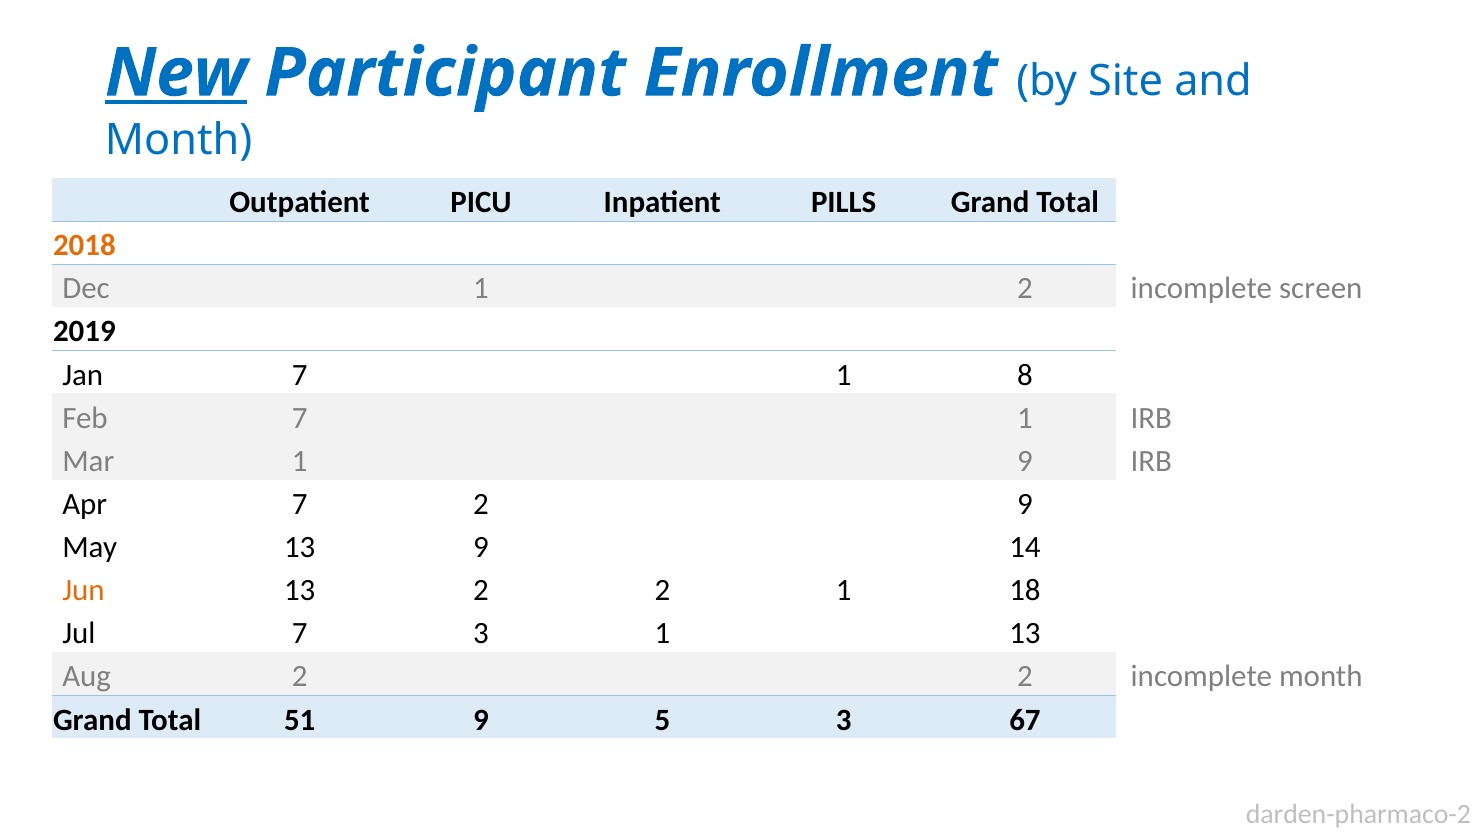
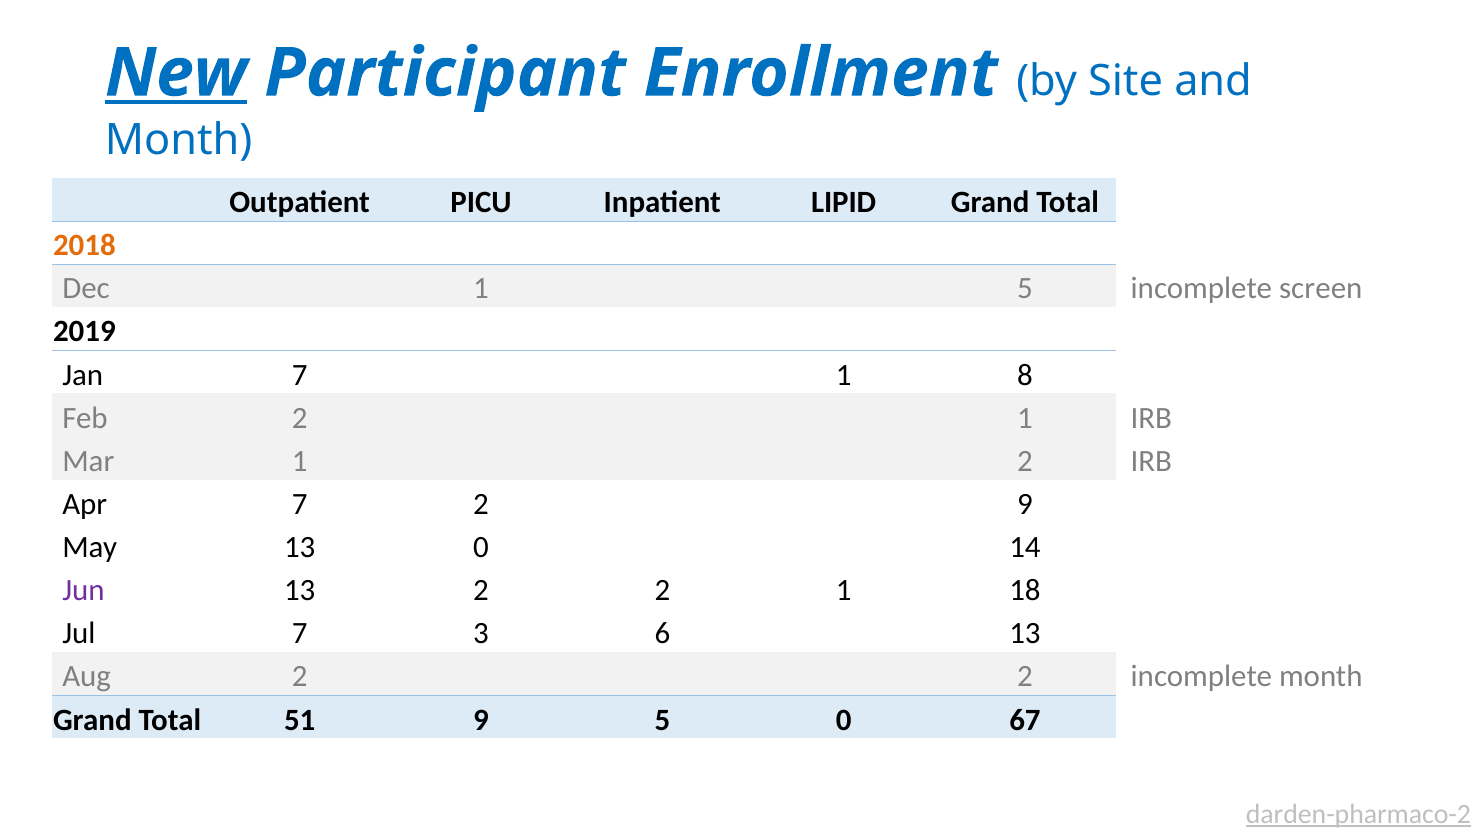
PILLS: PILLS -> LIPID
1 2: 2 -> 5
Feb 7: 7 -> 2
1 9: 9 -> 2
13 9: 9 -> 0
Jun colour: orange -> purple
3 1: 1 -> 6
5 3: 3 -> 0
darden-pharmaco-2 underline: none -> present
